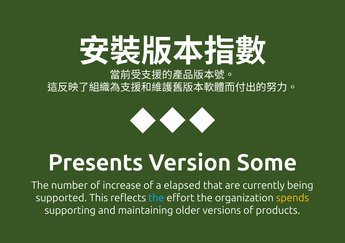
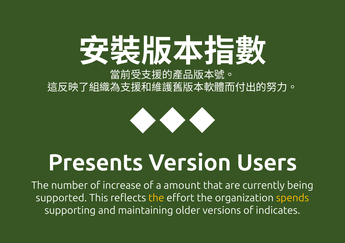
Some: Some -> Users
elapsed: elapsed -> amount
the at (156, 198) colour: light blue -> yellow
products: products -> indicates
